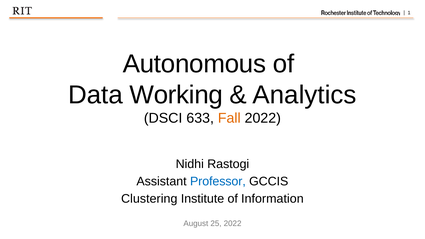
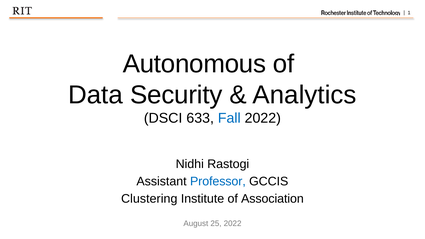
Working: Working -> Security
Fall colour: orange -> blue
Information: Information -> Association
